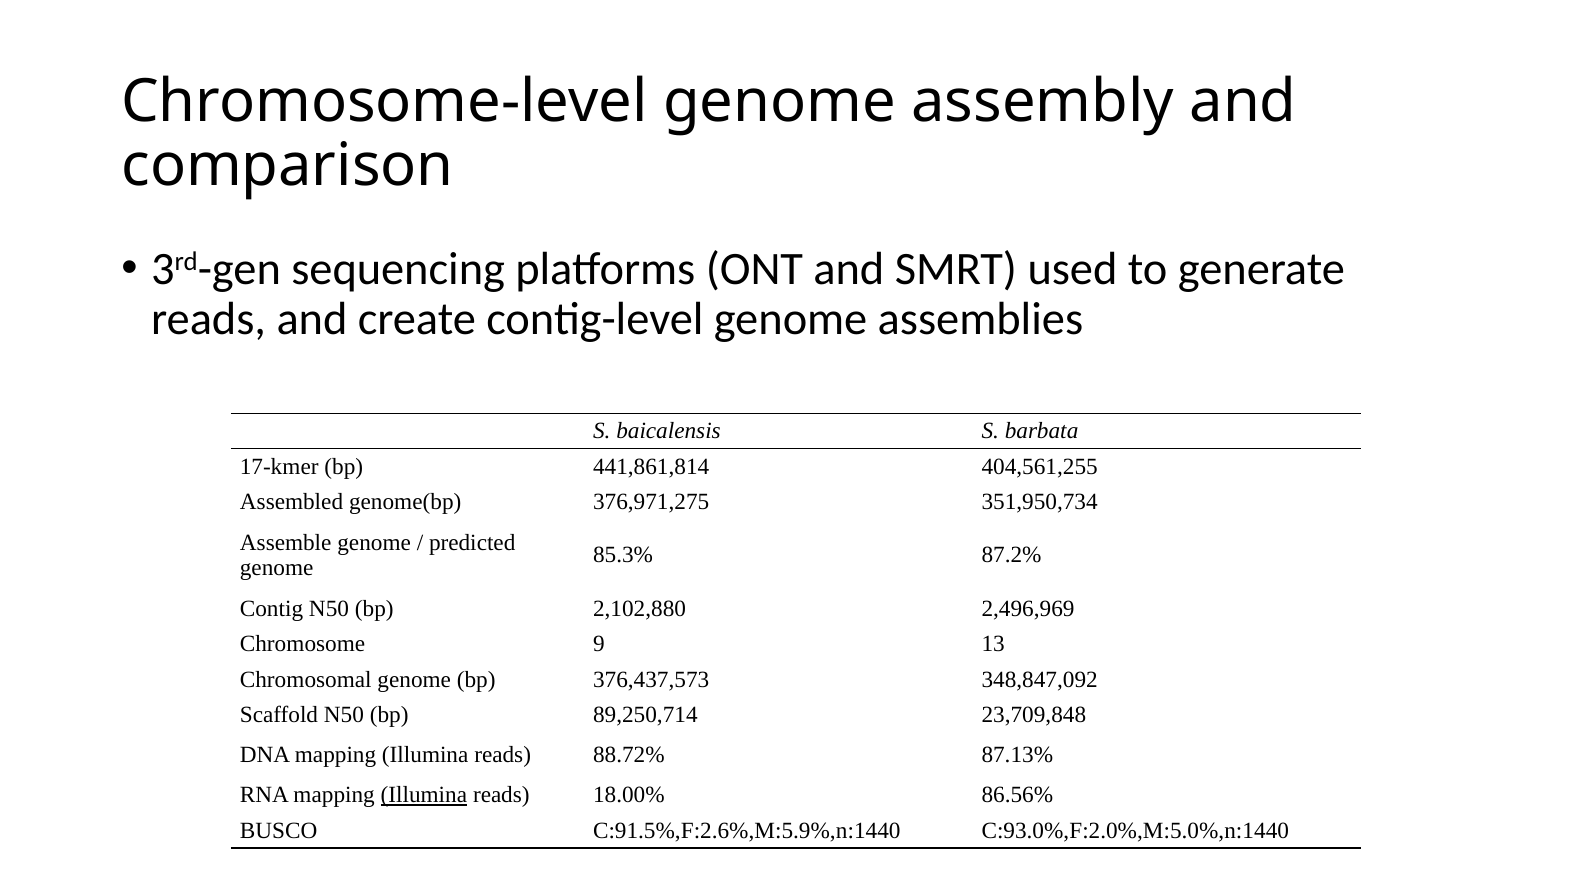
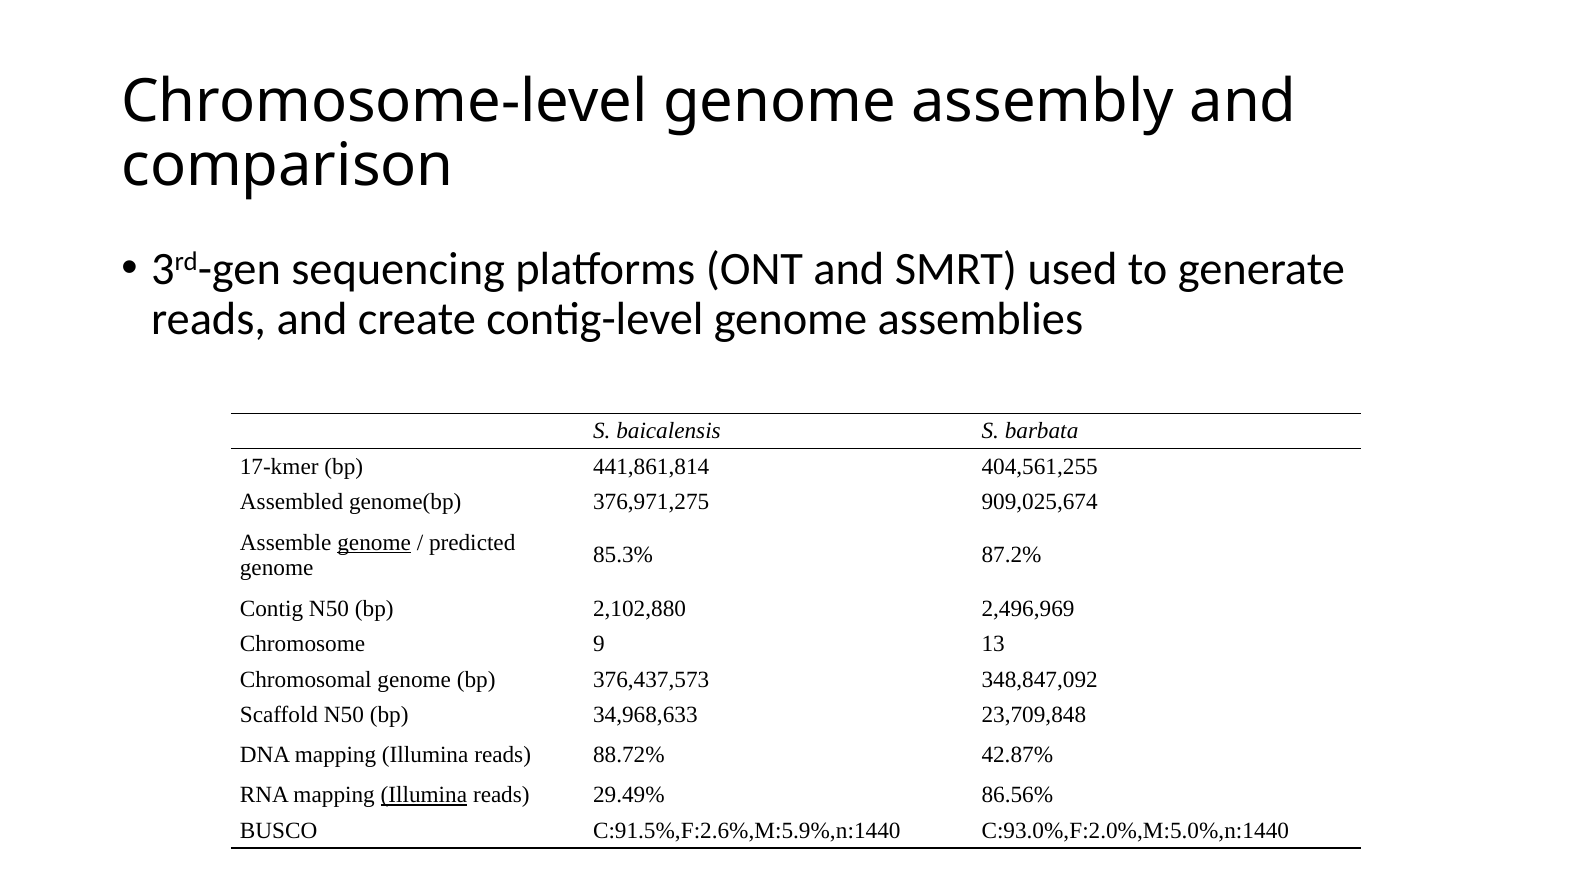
351,950,734: 351,950,734 -> 909,025,674
genome at (374, 542) underline: none -> present
89,250,714: 89,250,714 -> 34,968,633
87.13%: 87.13% -> 42.87%
18.00%: 18.00% -> 29.49%
